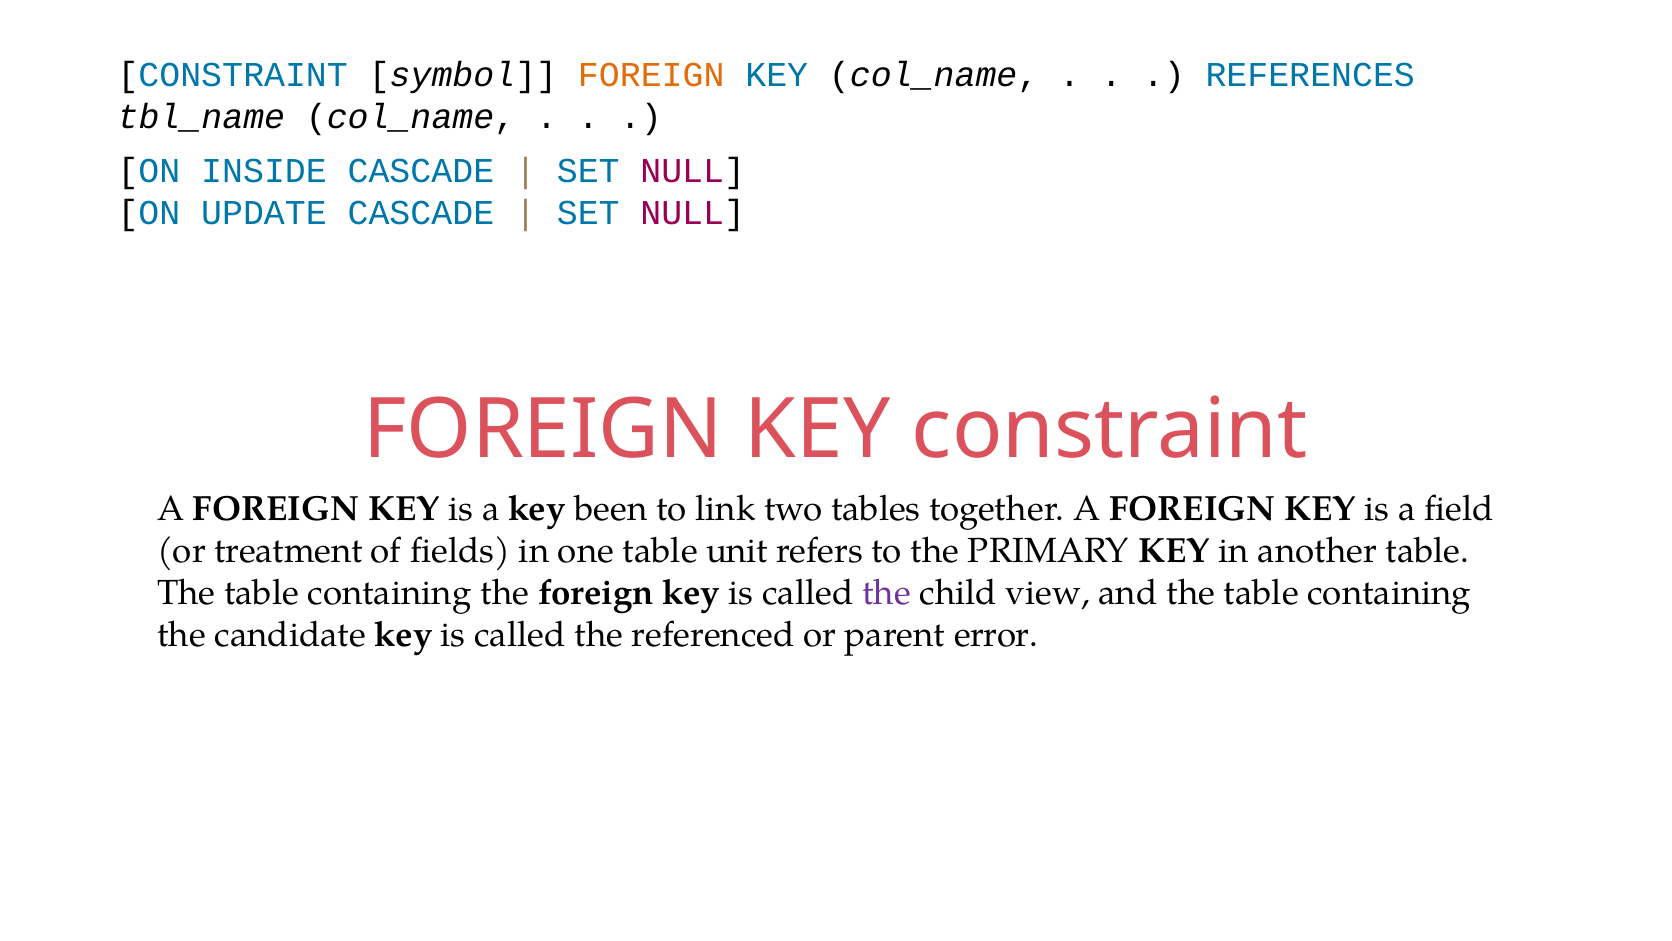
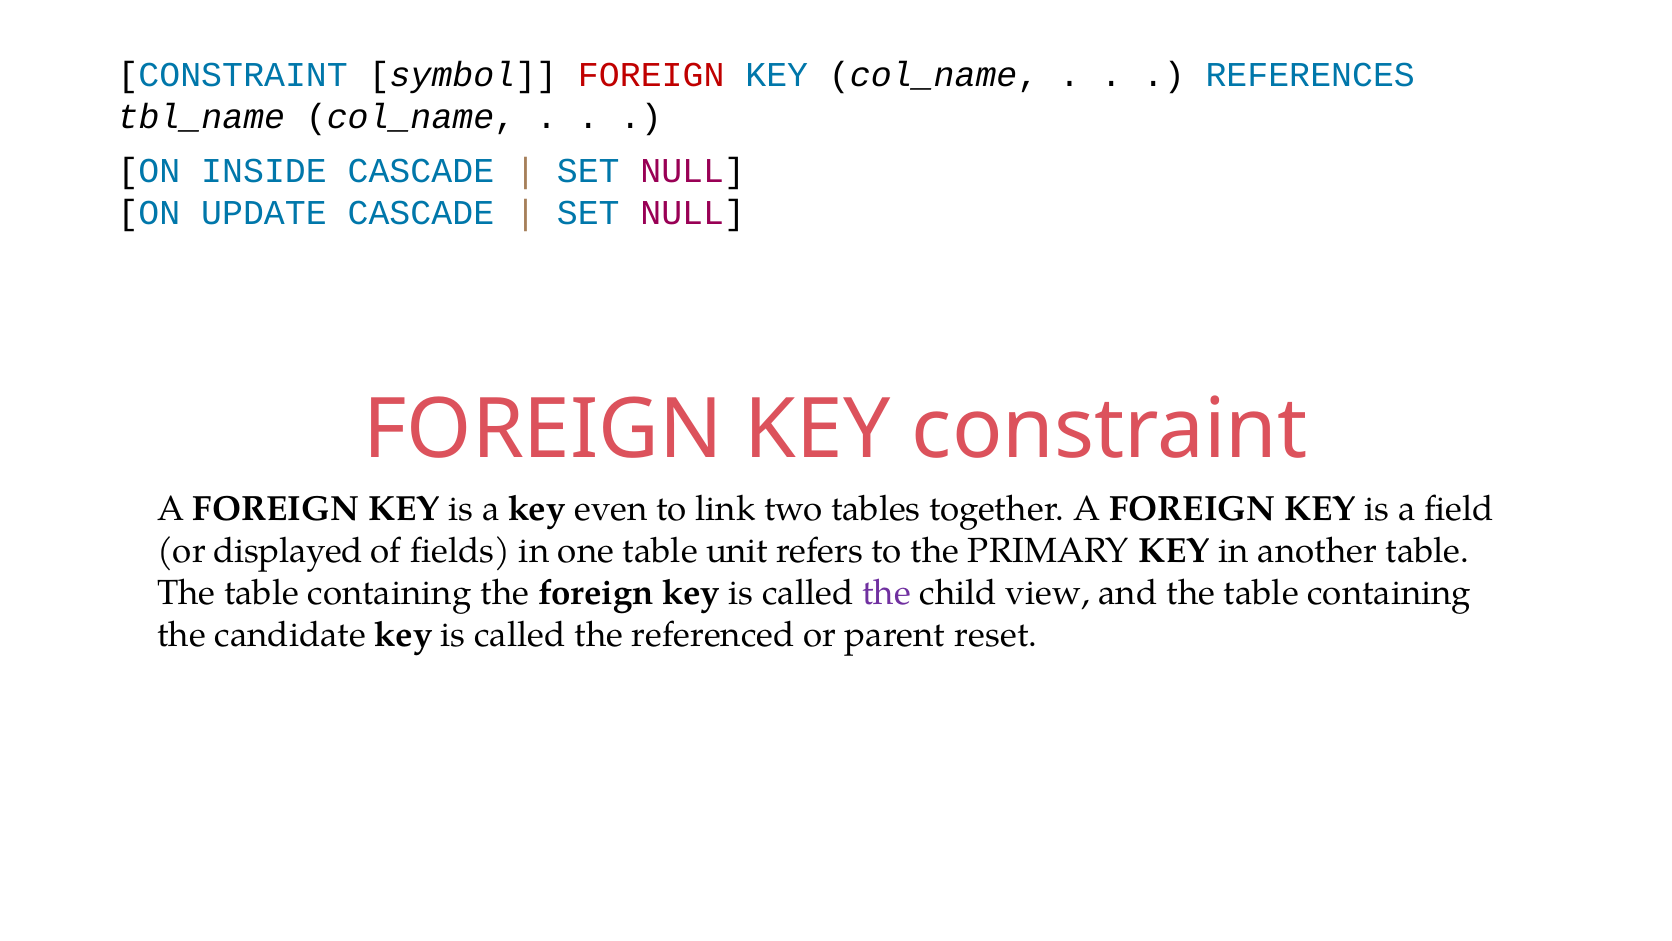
FOREIGN at (651, 75) colour: orange -> red
been: been -> even
treatment: treatment -> displayed
error: error -> reset
